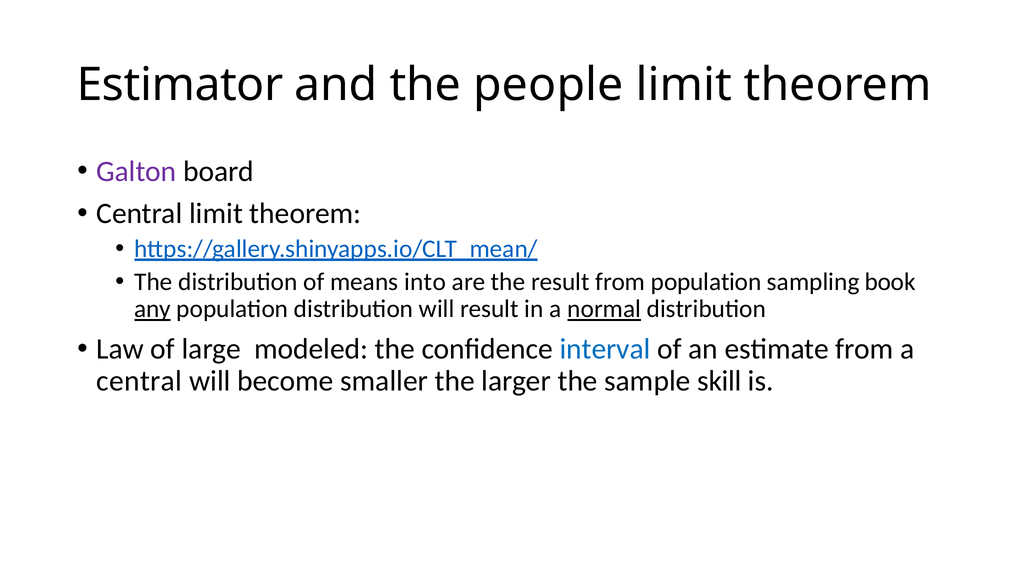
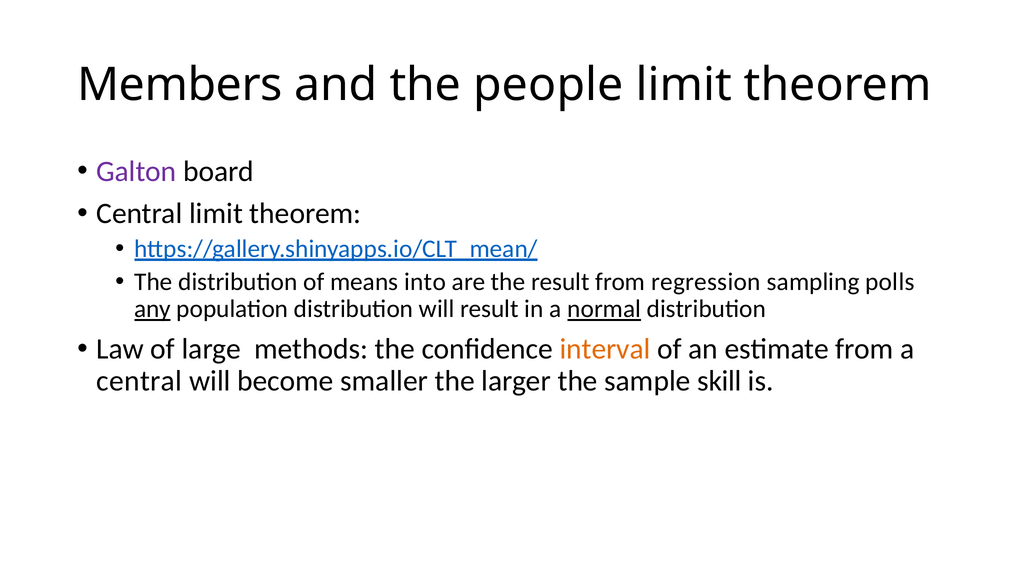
Estimator: Estimator -> Members
from population: population -> regression
book: book -> polls
modeled: modeled -> methods
interval colour: blue -> orange
